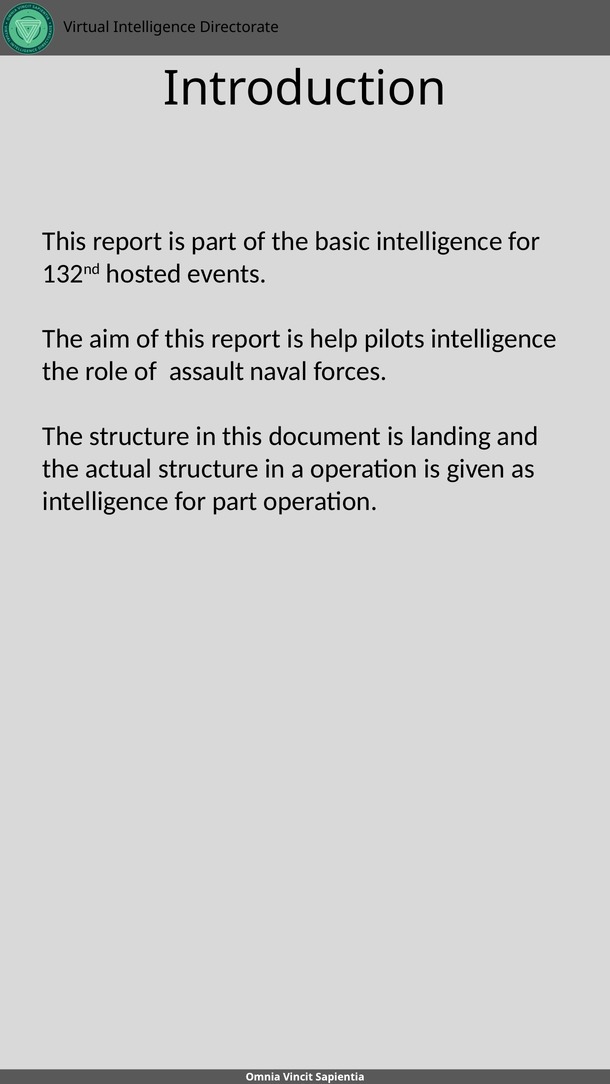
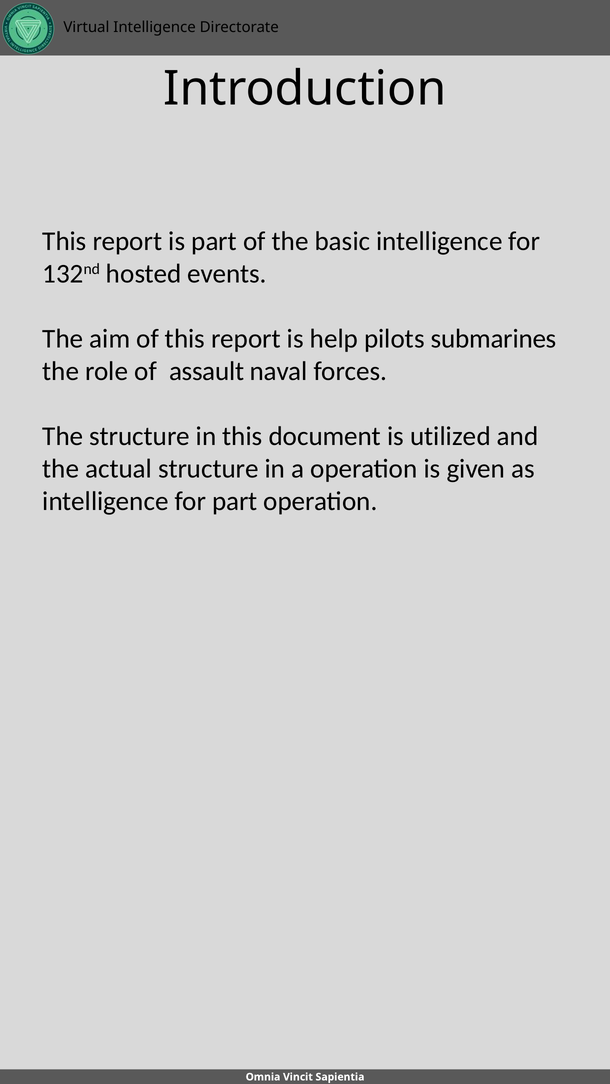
pilots intelligence: intelligence -> submarines
landing: landing -> utilized
